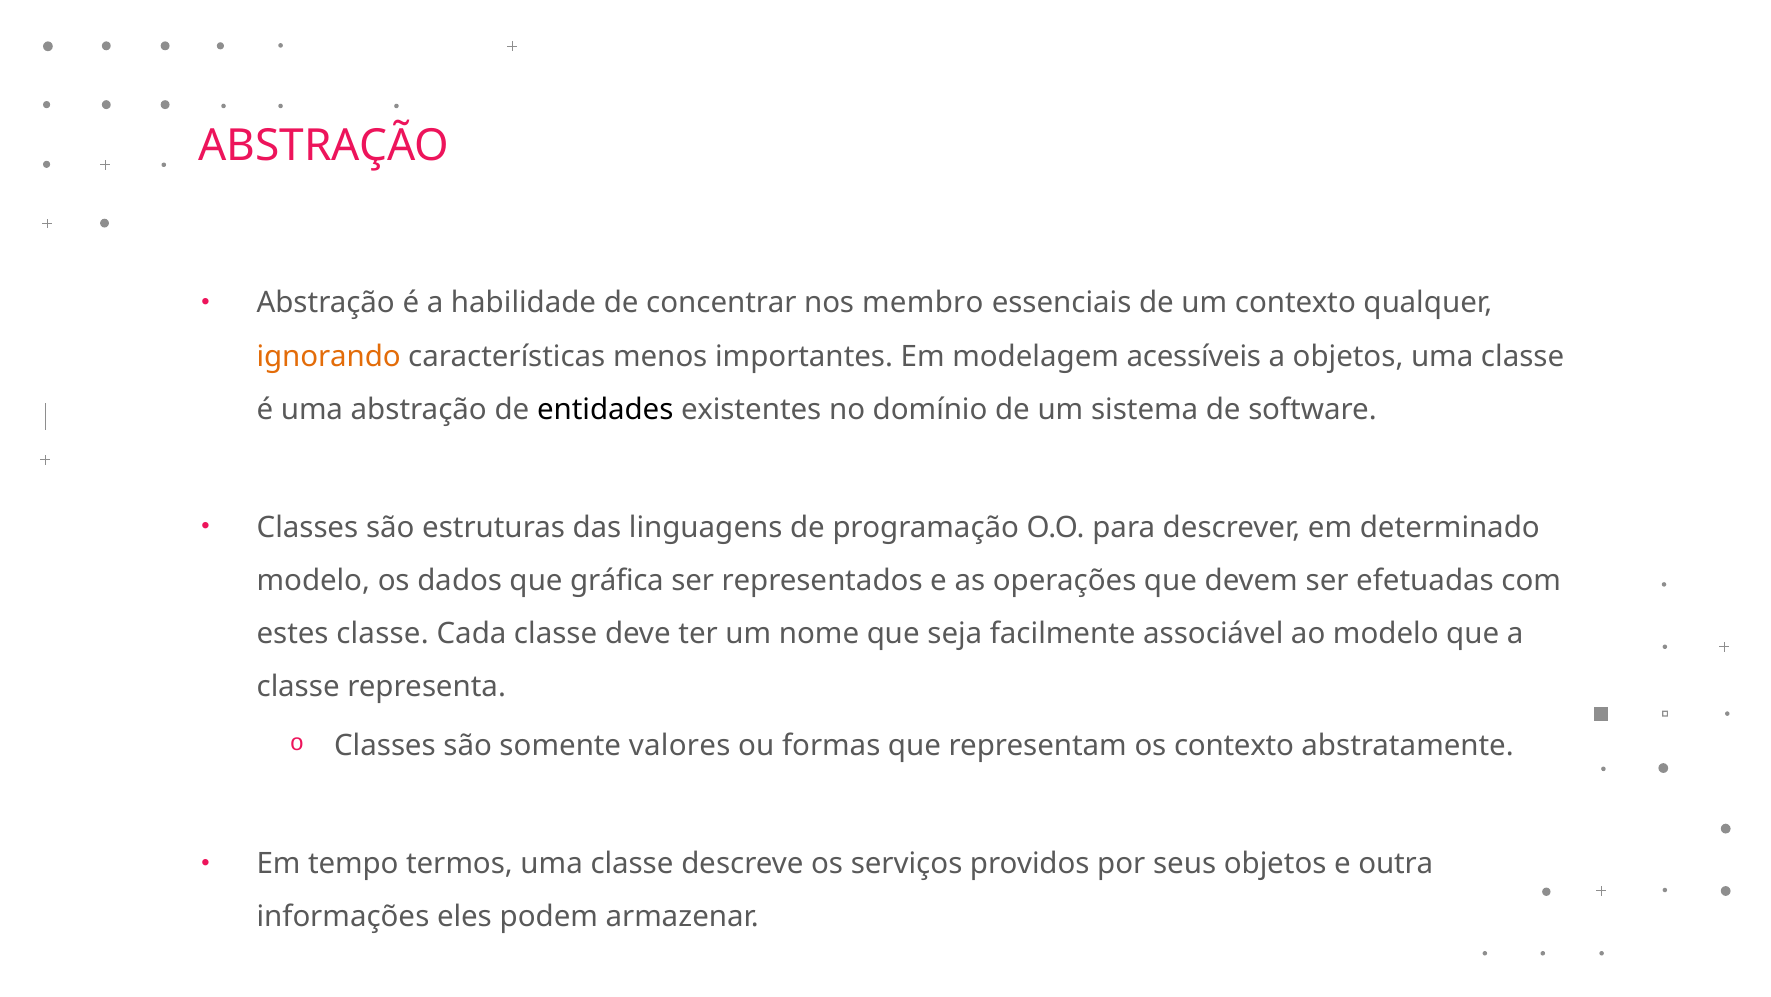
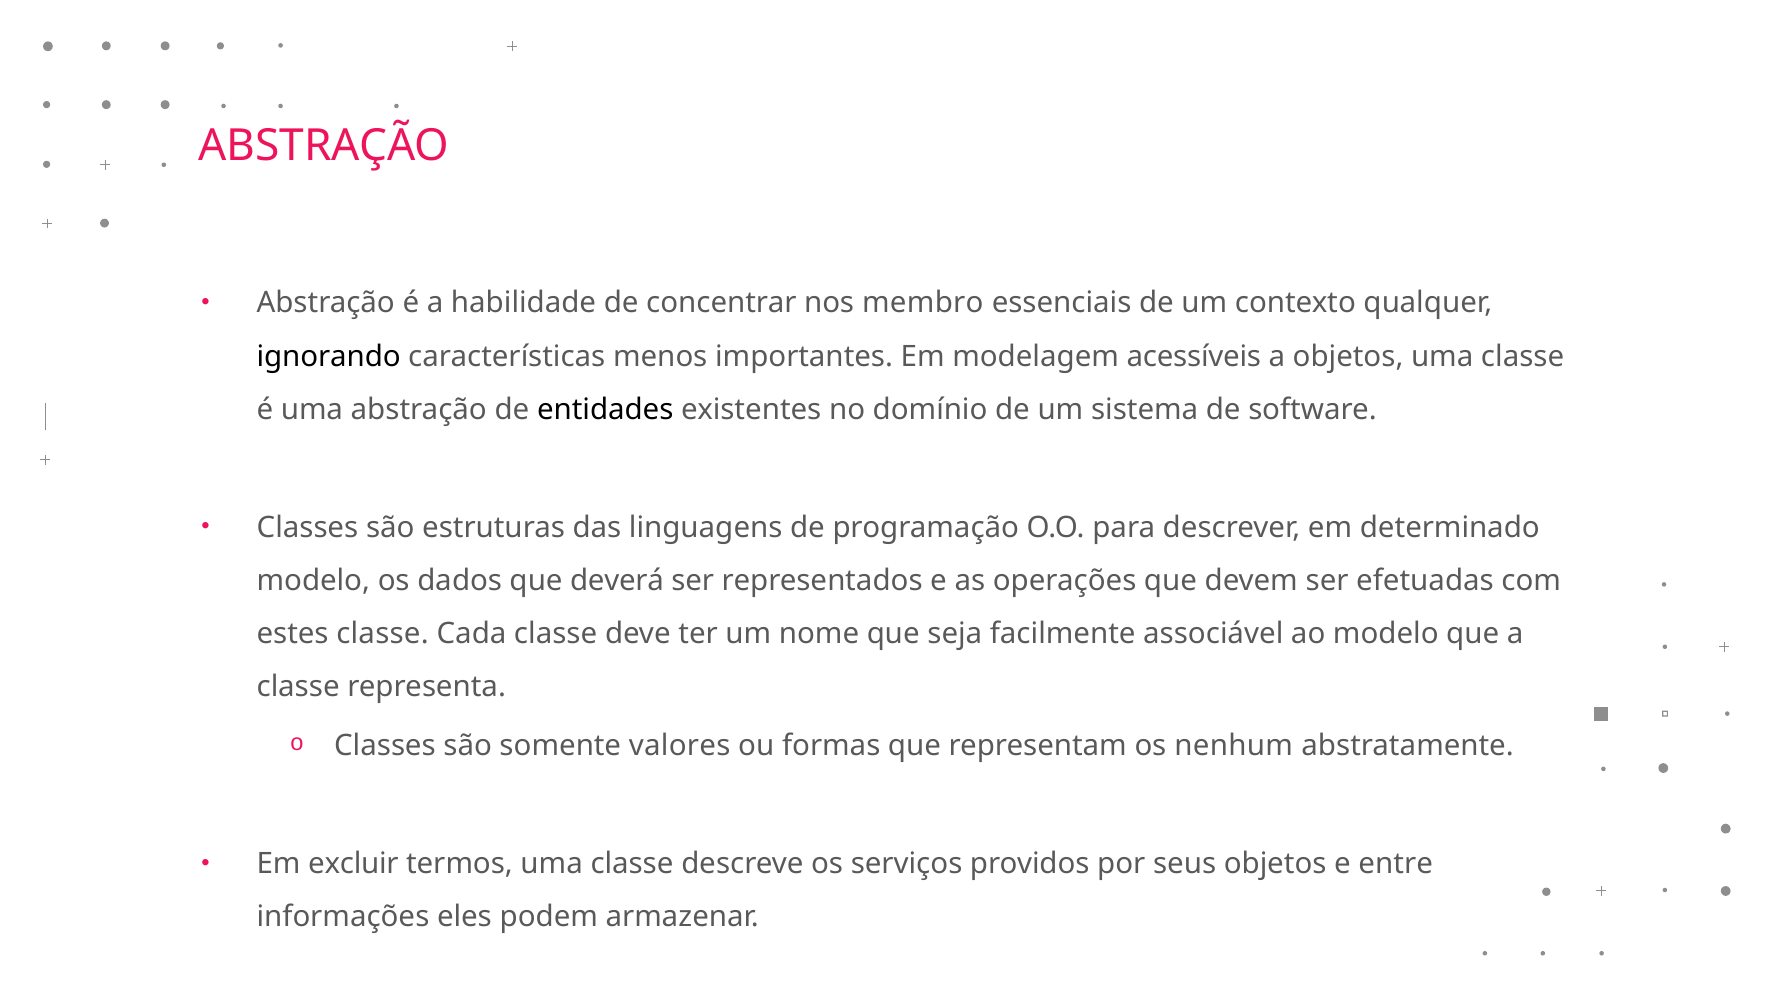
ignorando colour: orange -> black
gráfica: gráfica -> deverá
os contexto: contexto -> nenhum
tempo: tempo -> excluir
outra: outra -> entre
